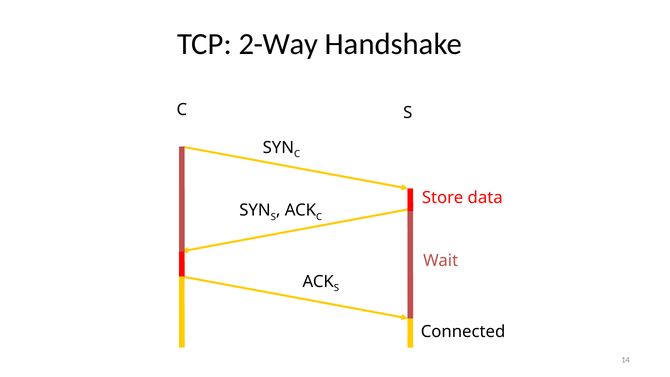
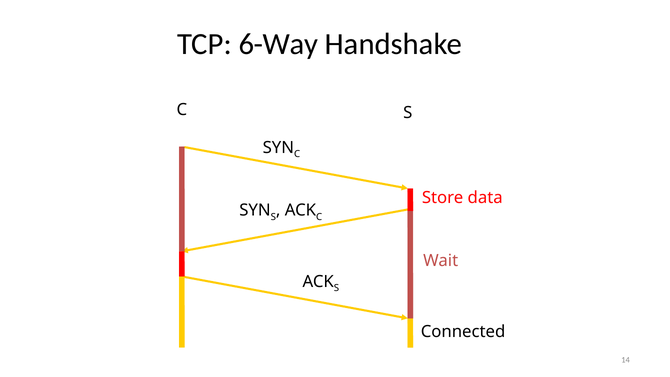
2-Way: 2-Way -> 6-Way
